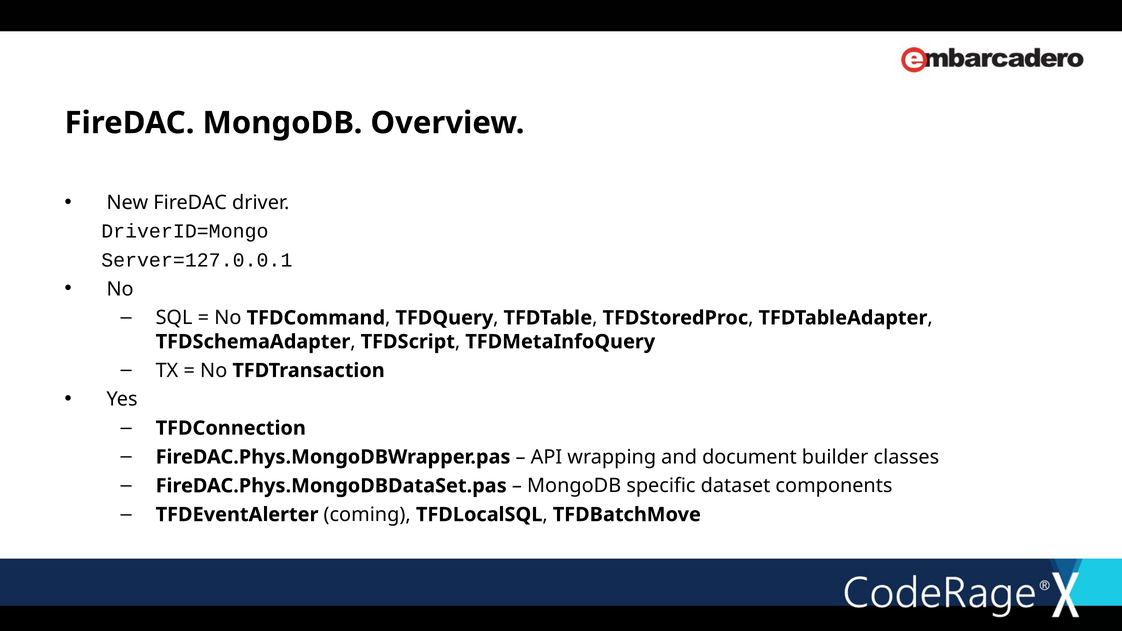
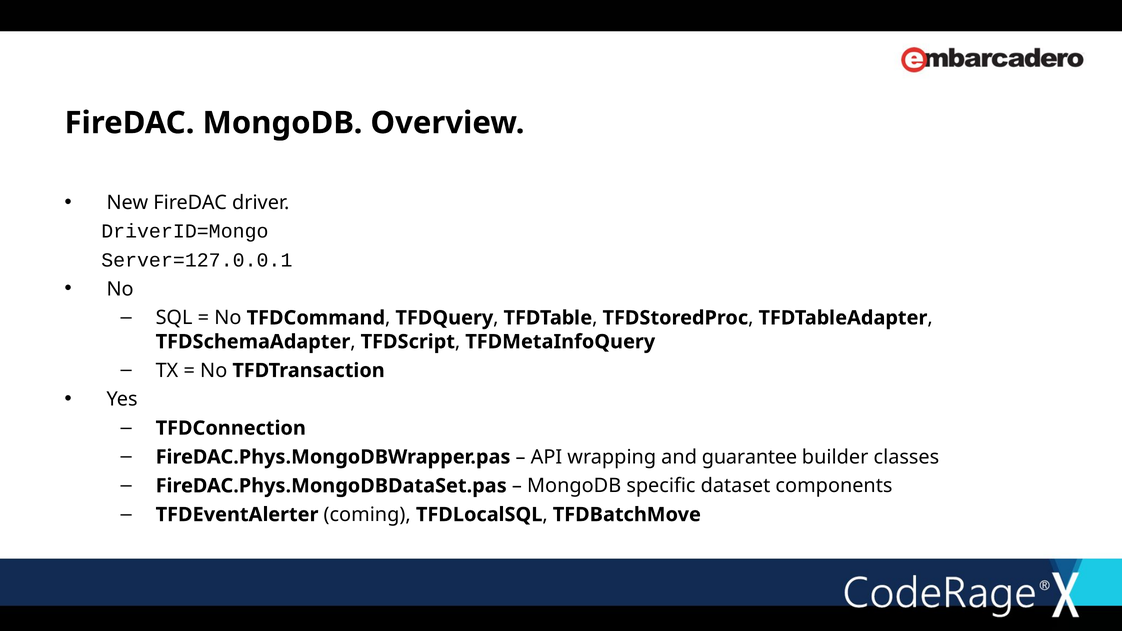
document: document -> guarantee
